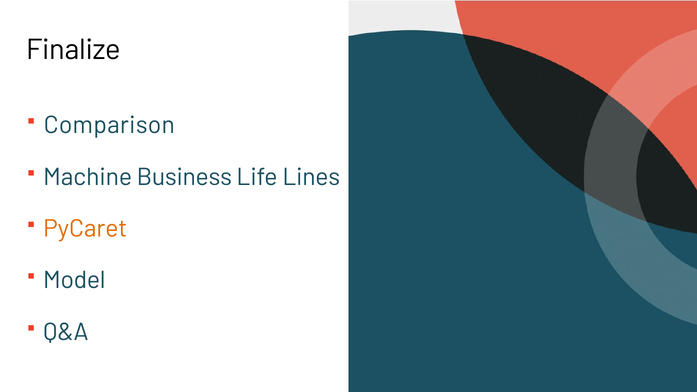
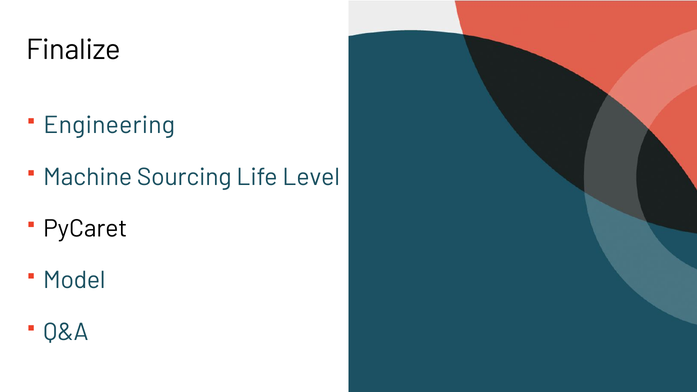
Comparison: Comparison -> Engineering
Business: Business -> Sourcing
Lines: Lines -> Level
PyCaret colour: orange -> black
